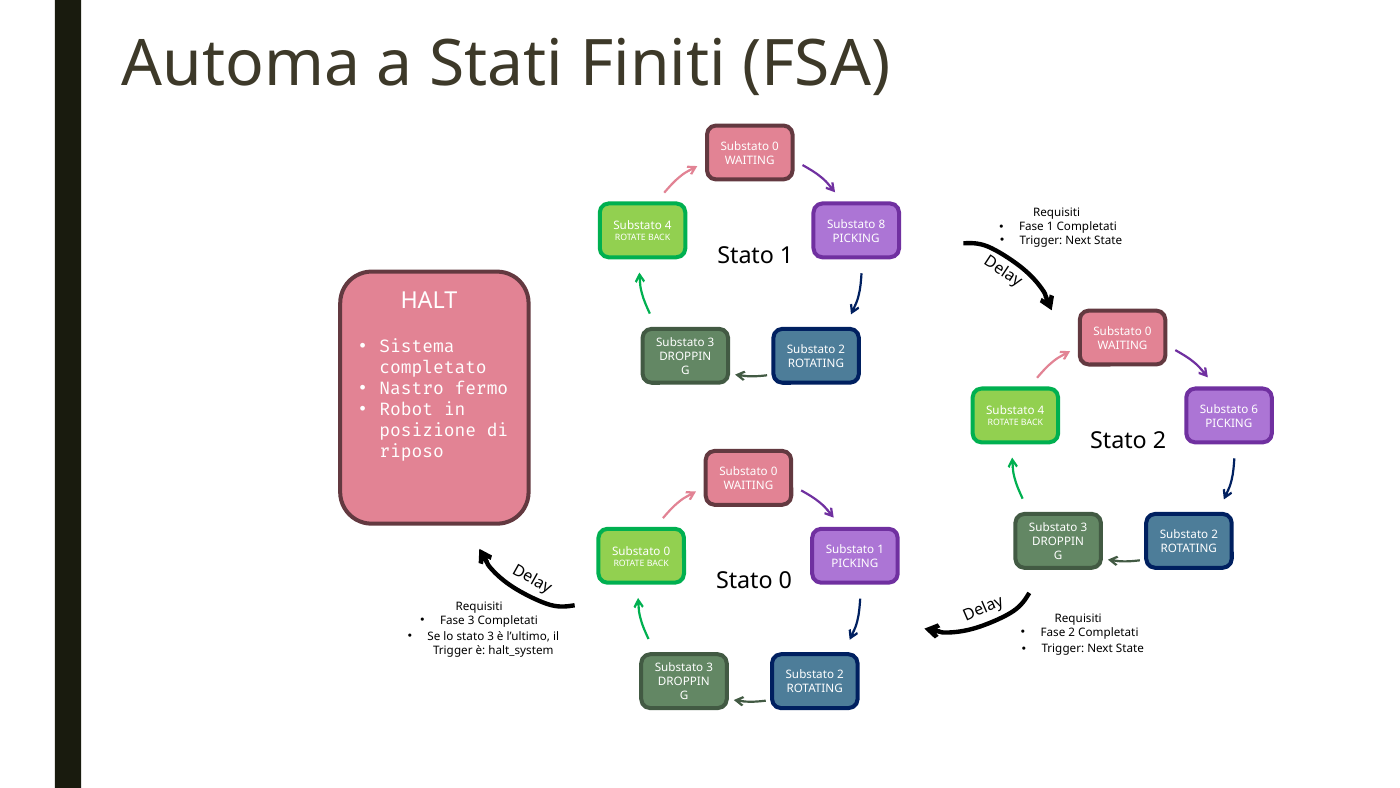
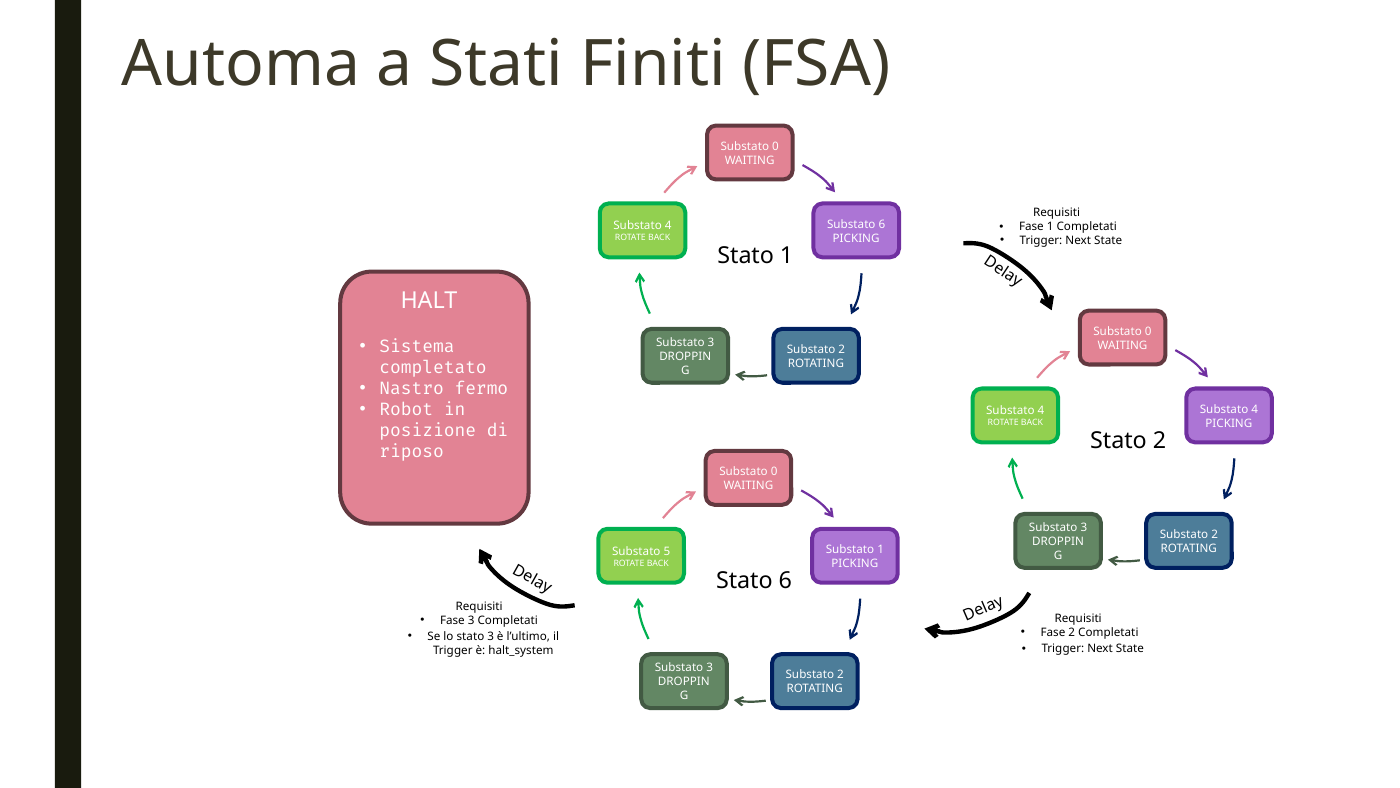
Substato 8: 8 -> 6
6 at (1255, 409): 6 -> 4
0 at (667, 551): 0 -> 5
Stato 0: 0 -> 6
